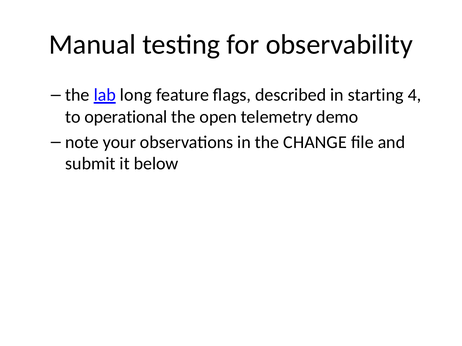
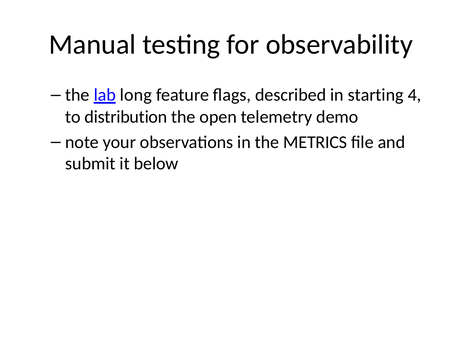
operational: operational -> distribution
CHANGE: CHANGE -> METRICS
